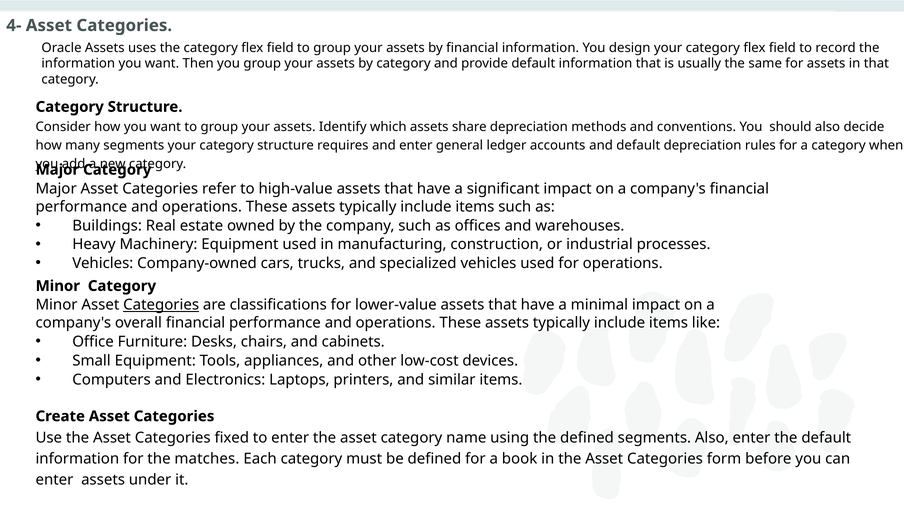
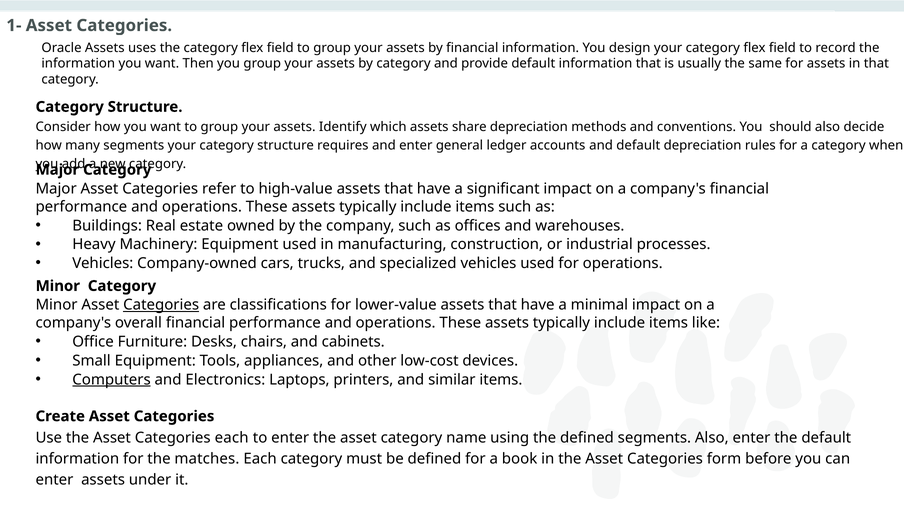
4-: 4- -> 1-
Computers underline: none -> present
Categories fixed: fixed -> each
